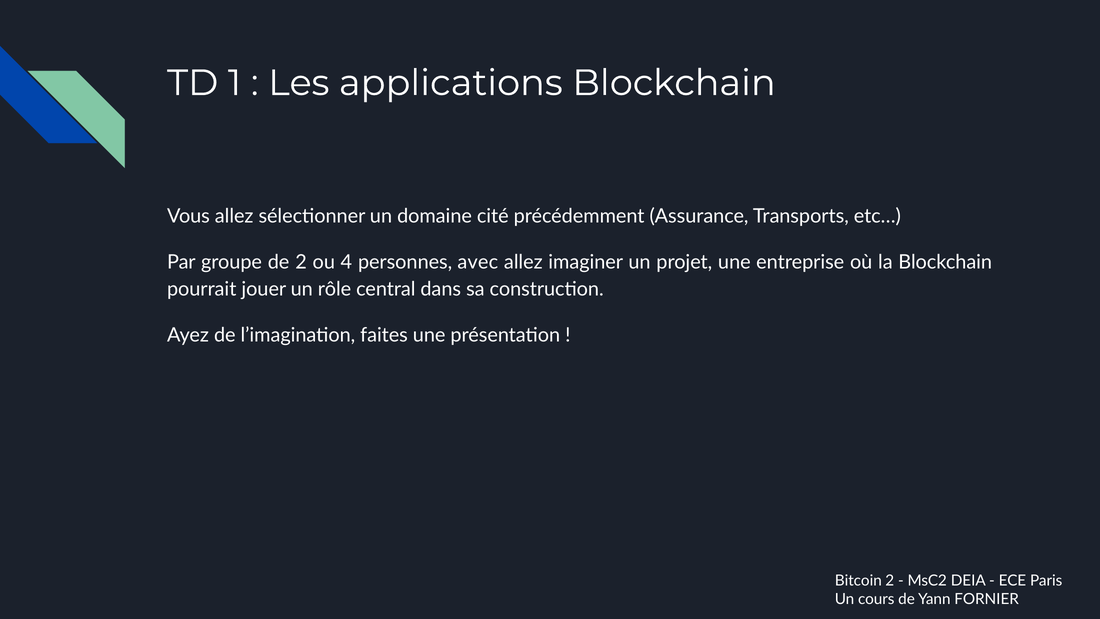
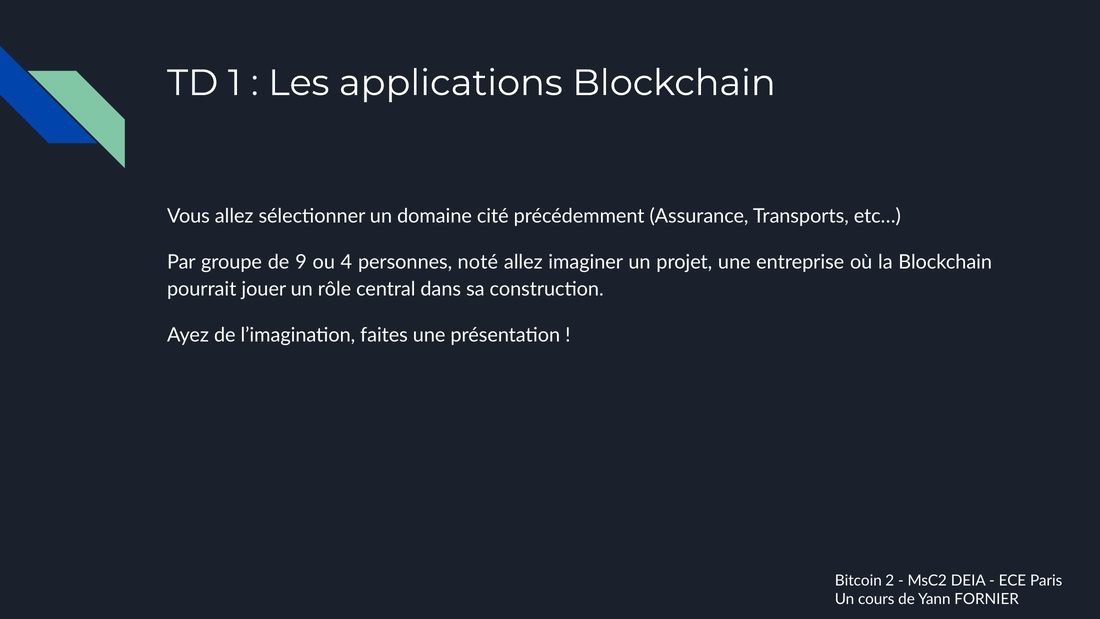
de 2: 2 -> 9
avec: avec -> noté
